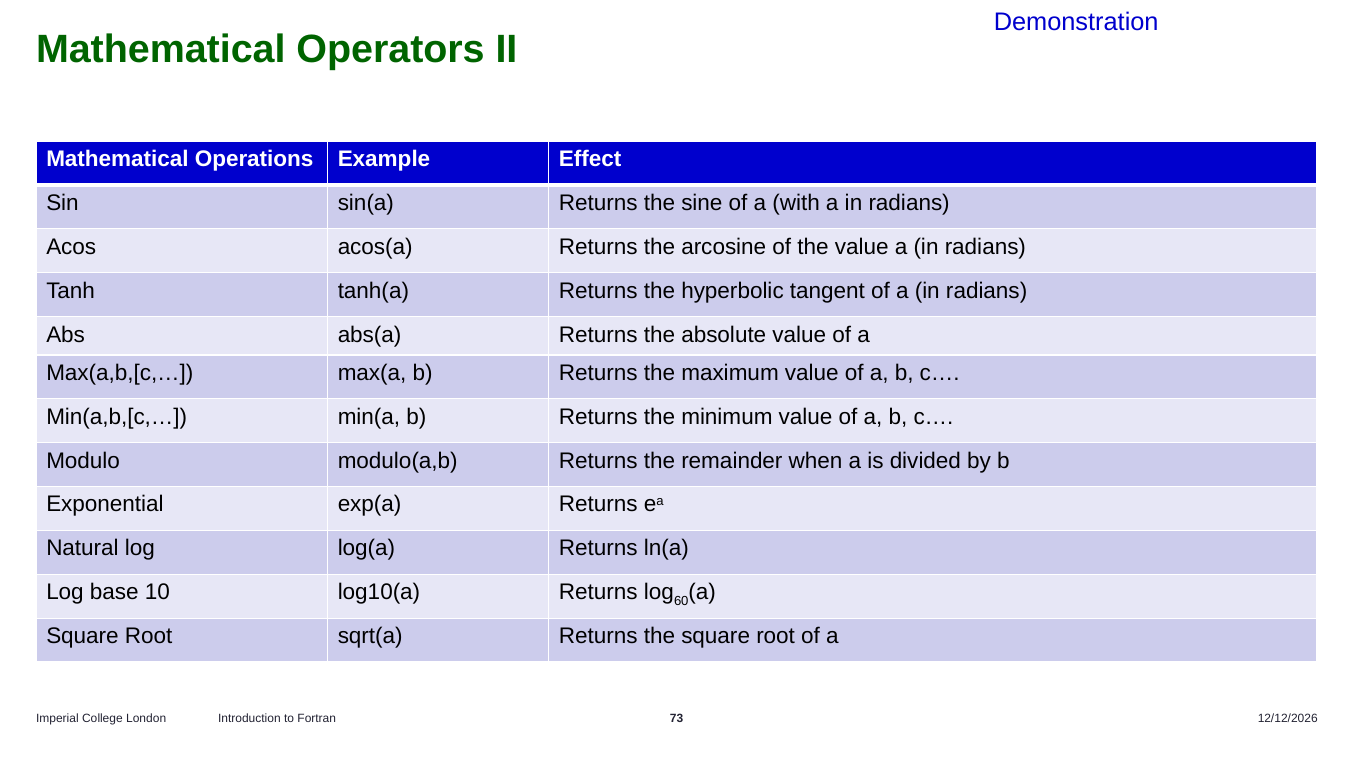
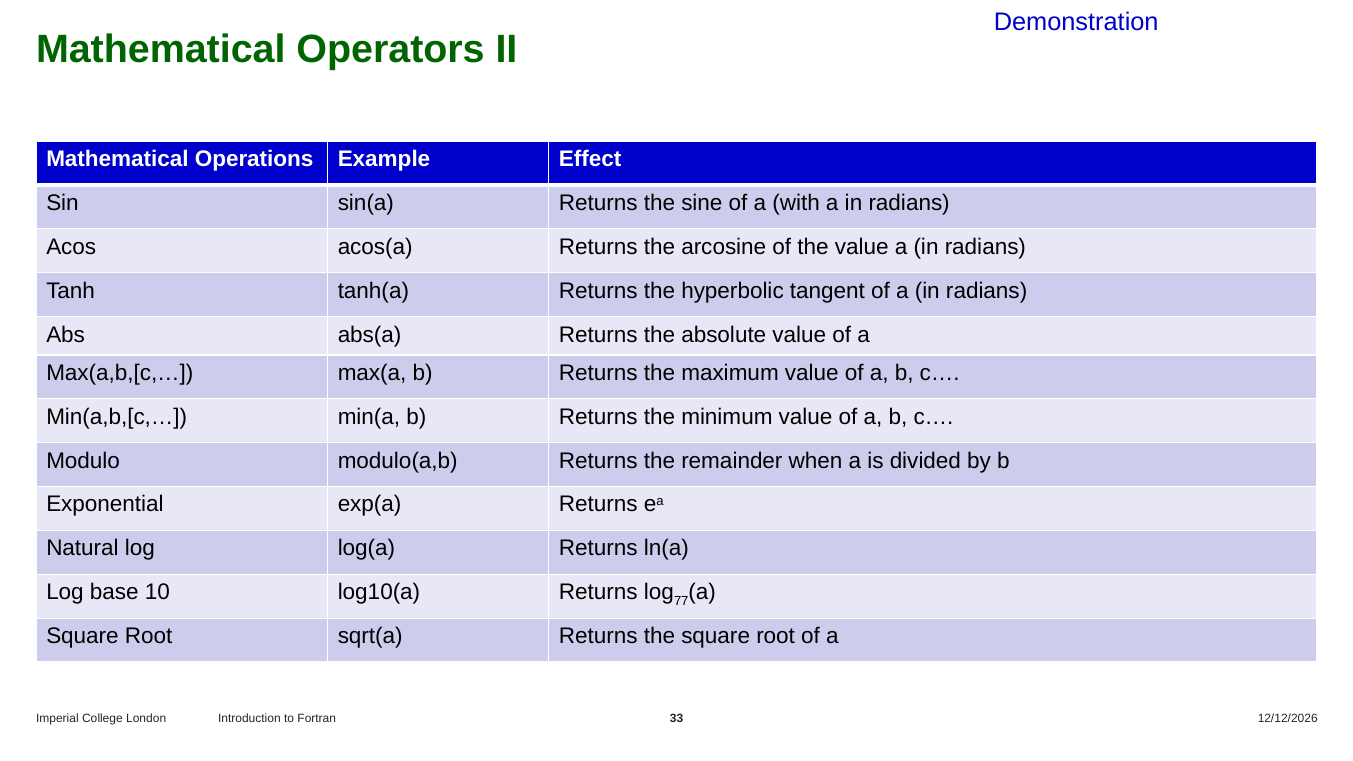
60: 60 -> 77
73: 73 -> 33
